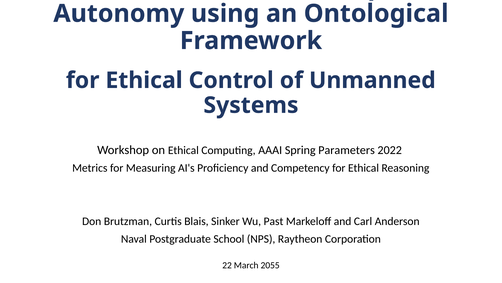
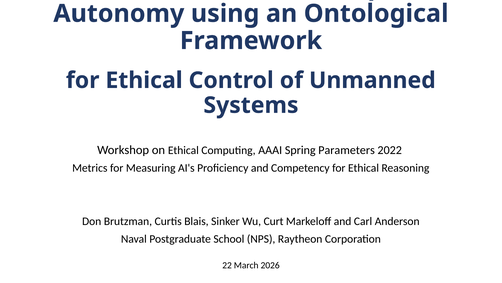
Past: Past -> Curt
2055: 2055 -> 2026
